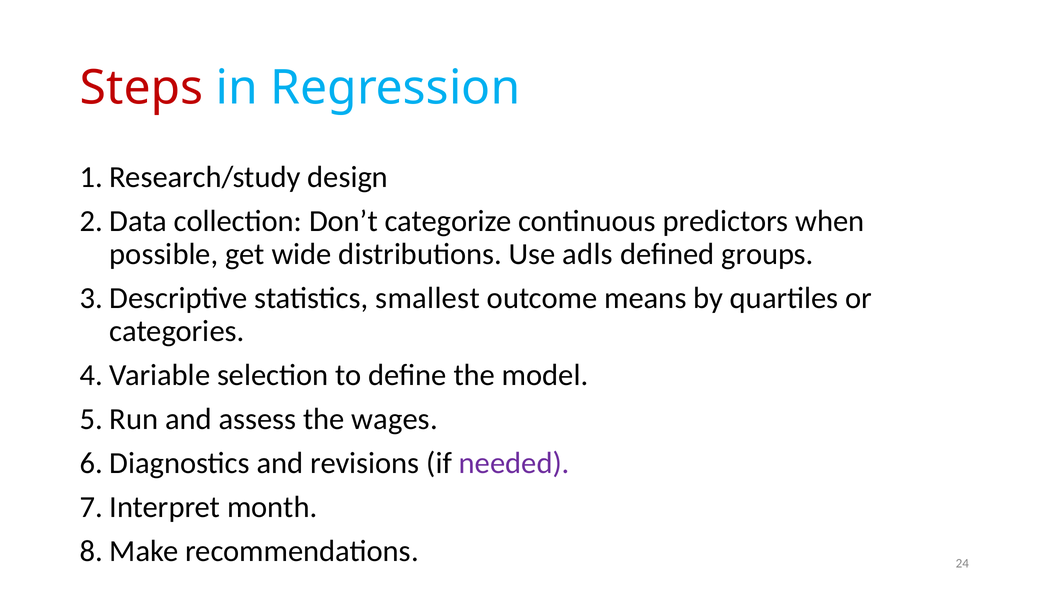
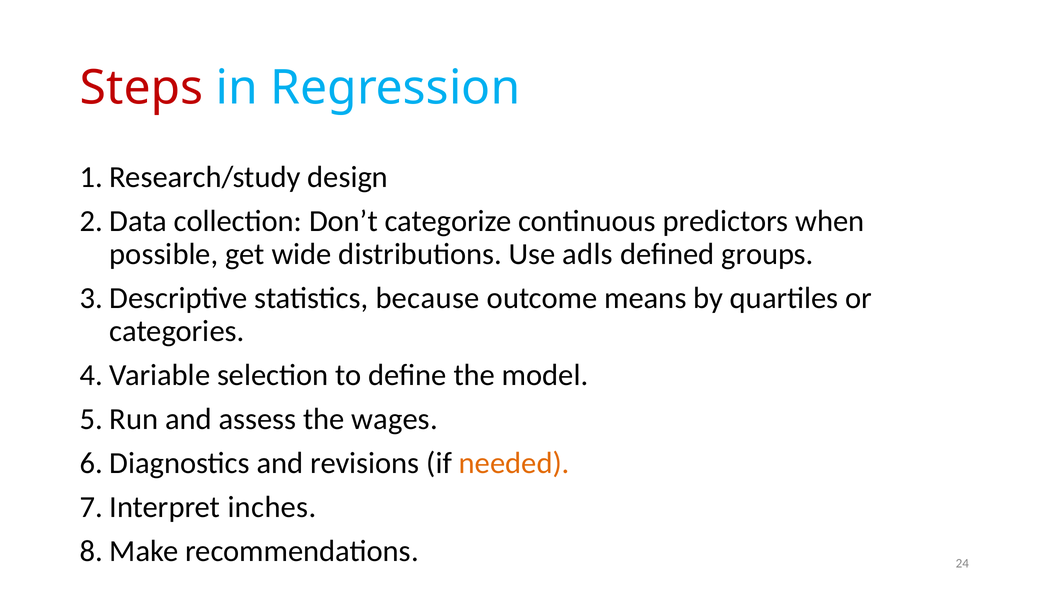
smallest: smallest -> because
needed colour: purple -> orange
month: month -> inches
